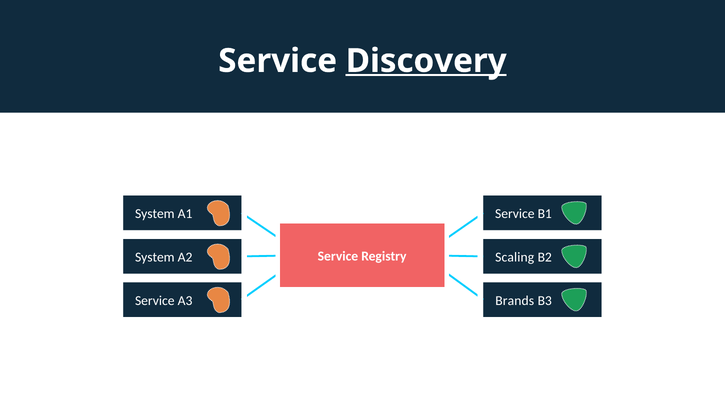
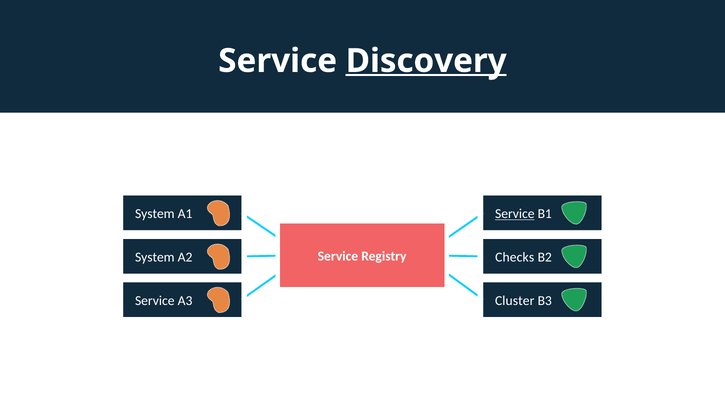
Service at (515, 214) underline: none -> present
Scaling: Scaling -> Checks
Brands: Brands -> Cluster
